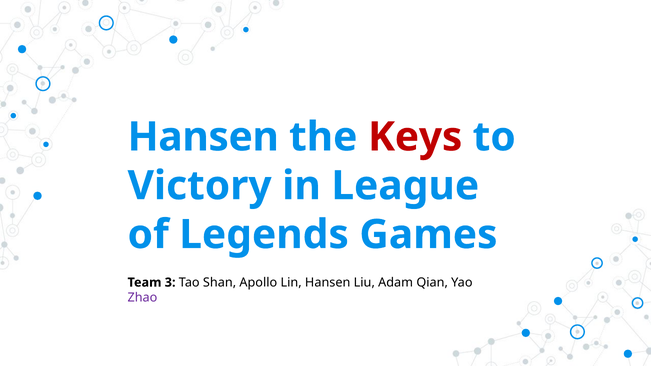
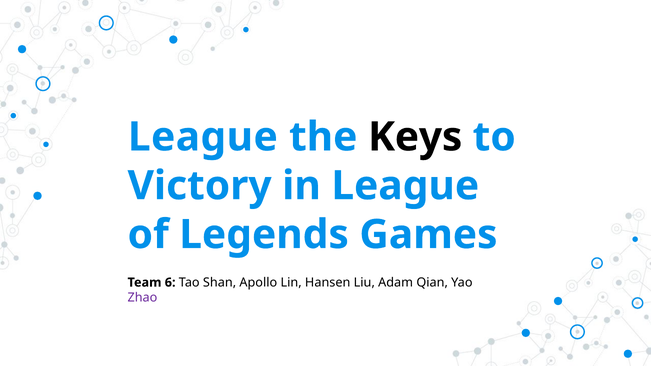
Hansen at (203, 137): Hansen -> League
Keys colour: red -> black
3: 3 -> 6
